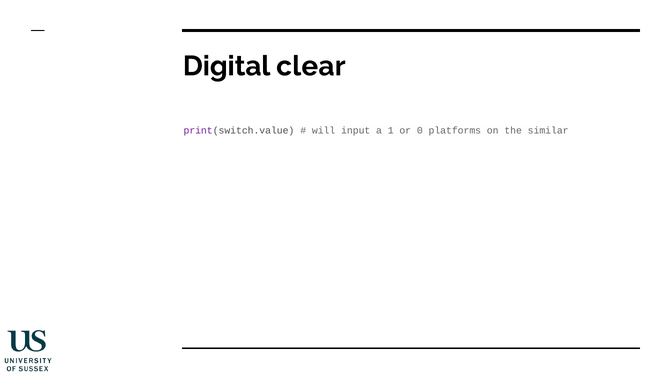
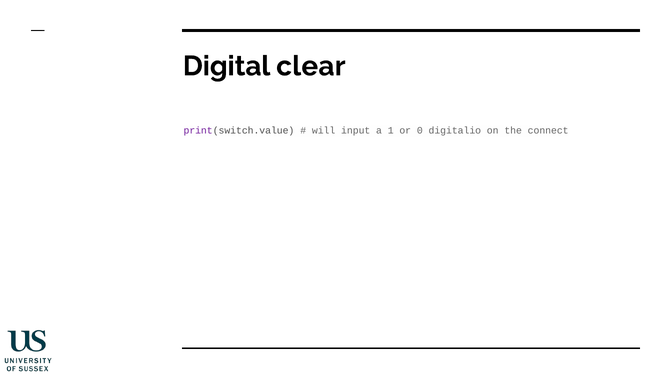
platforms: platforms -> digitalio
similar: similar -> connect
